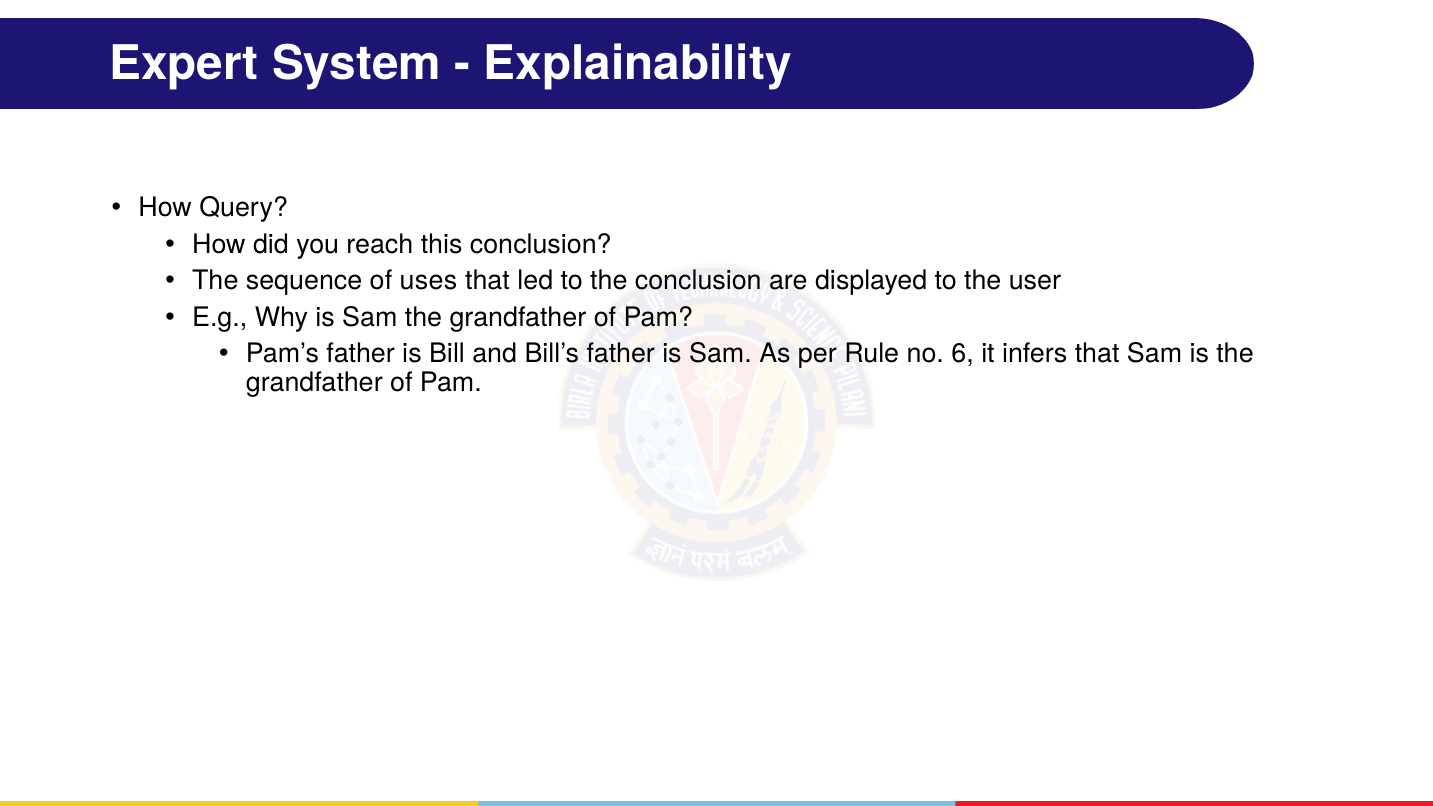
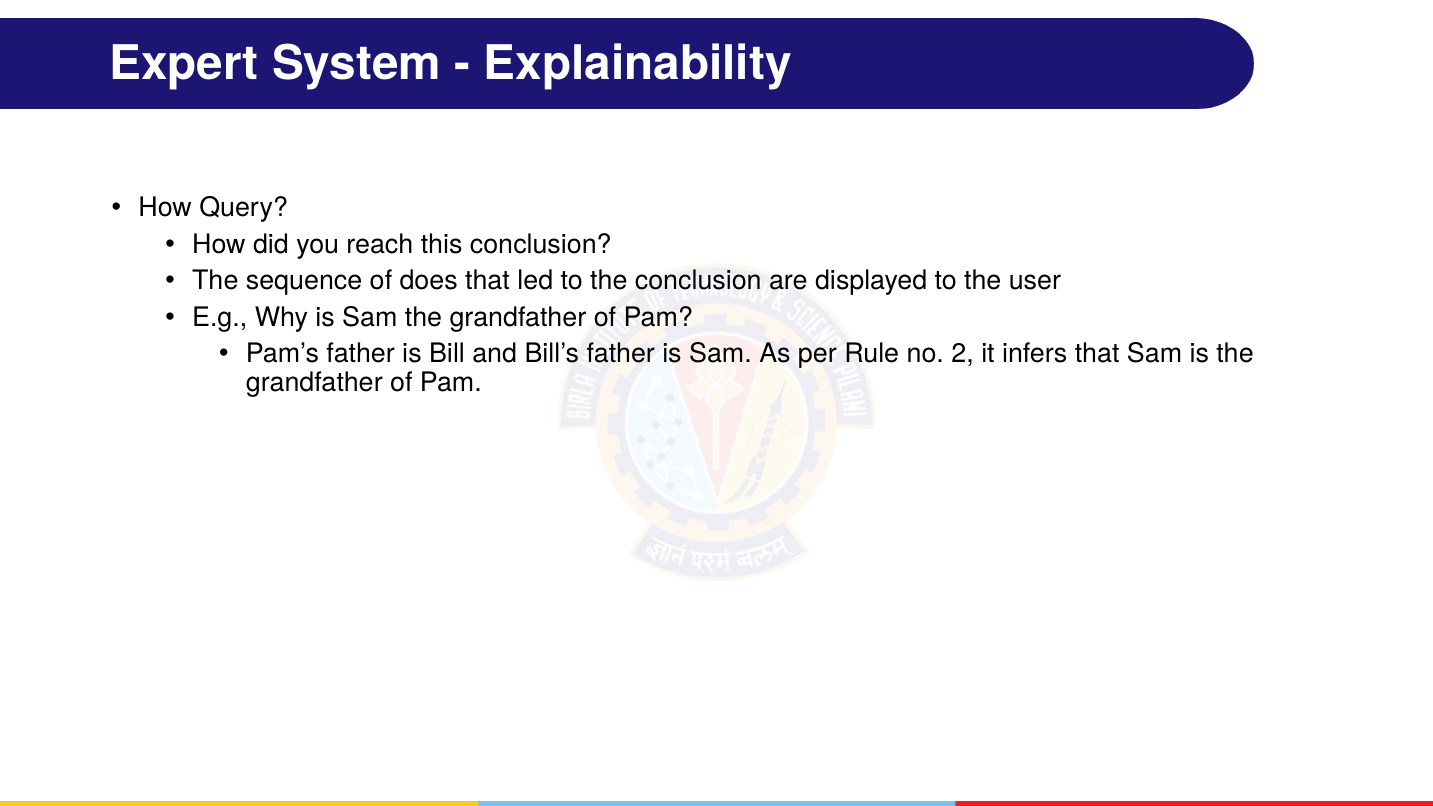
uses: uses -> does
6: 6 -> 2
